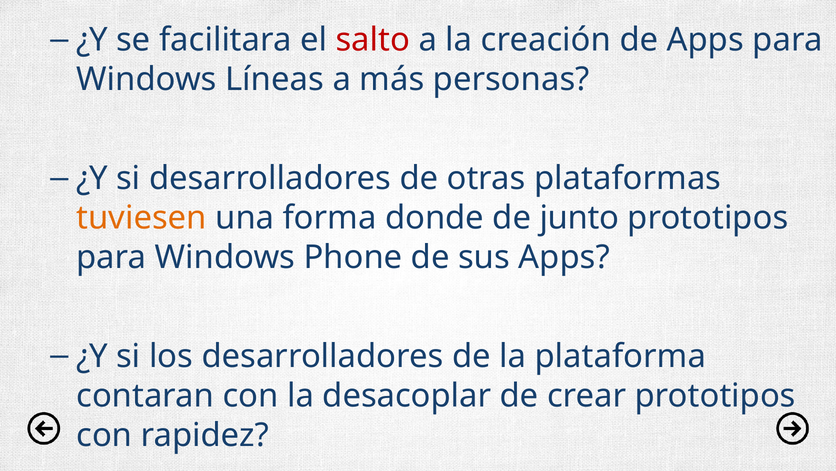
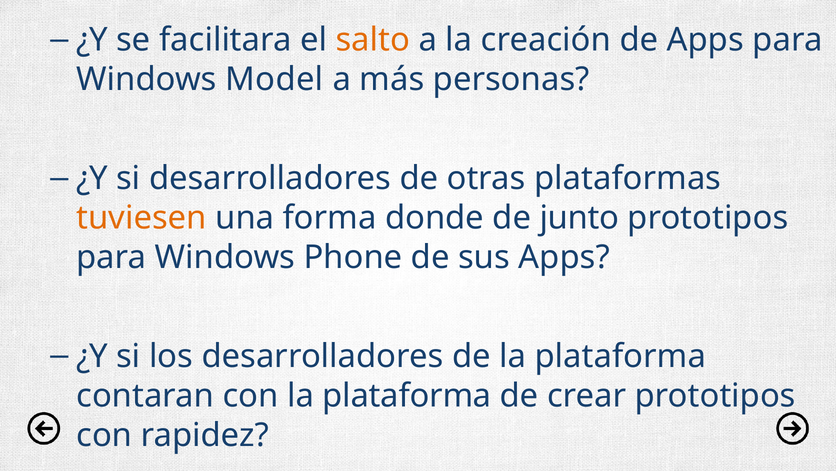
salto colour: red -> orange
Líneas: Líneas -> Model
con la desacoplar: desacoplar -> plataforma
